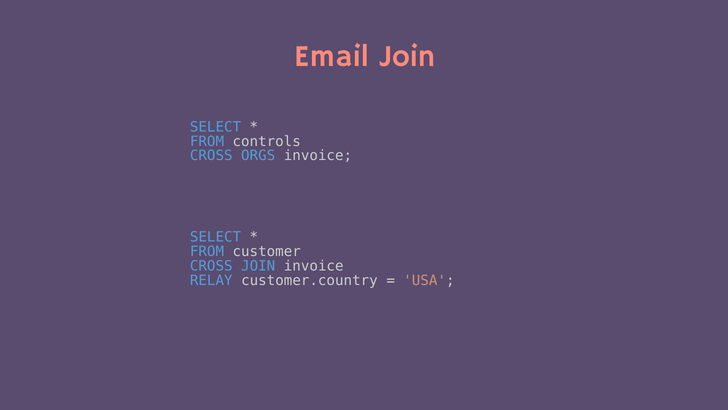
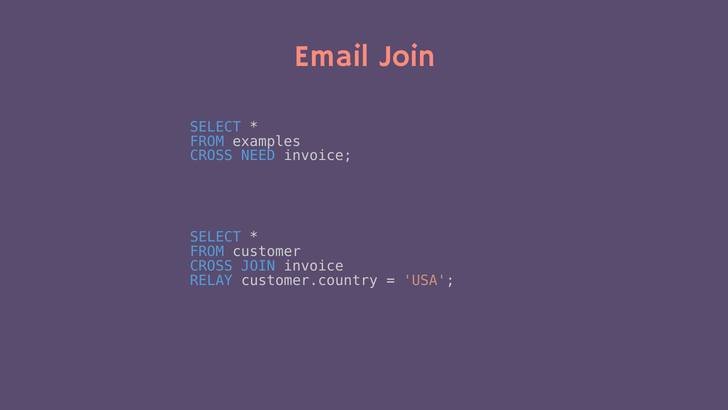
controls: controls -> examples
ORGS: ORGS -> NEED
